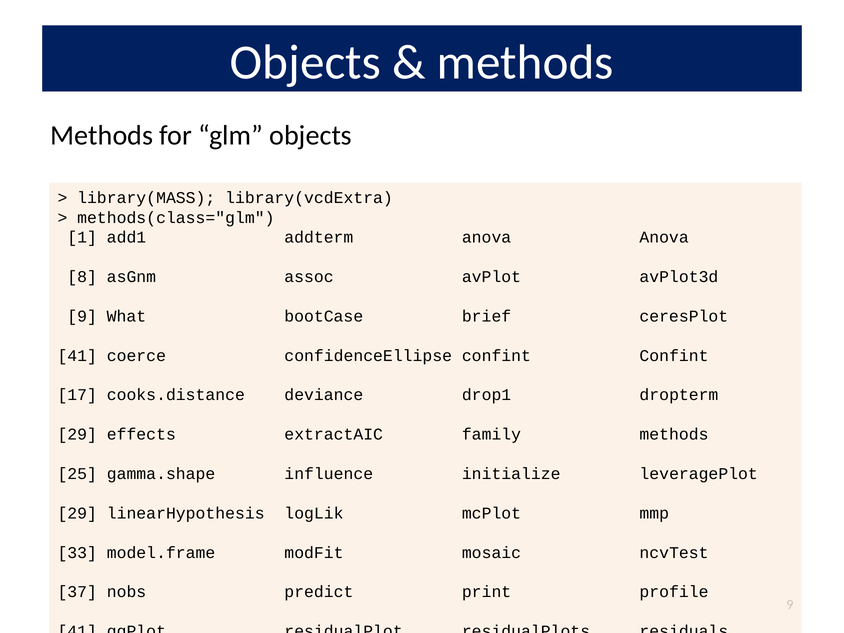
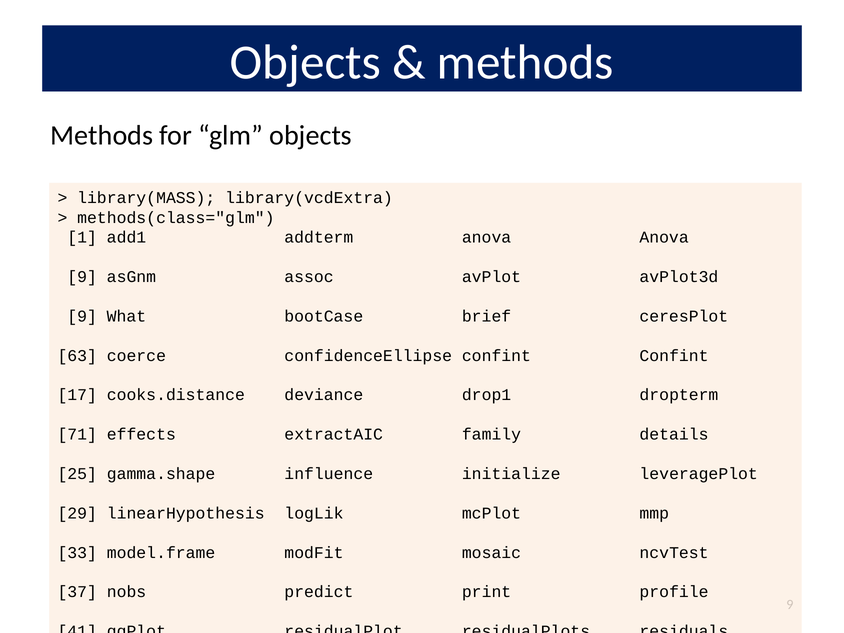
8 at (82, 277): 8 -> 9
41 at (77, 356): 41 -> 63
29 at (77, 434): 29 -> 71
family methods: methods -> details
